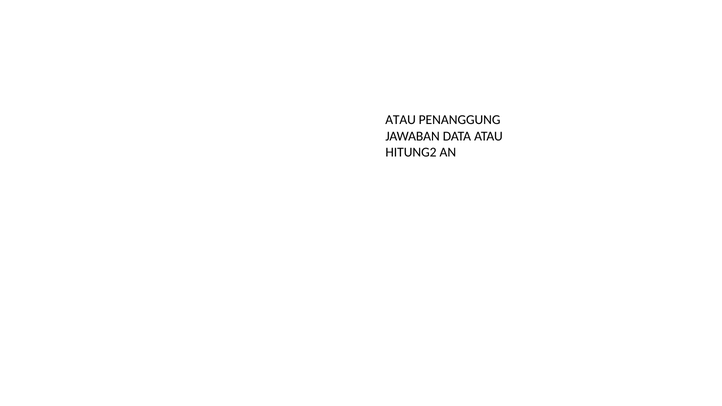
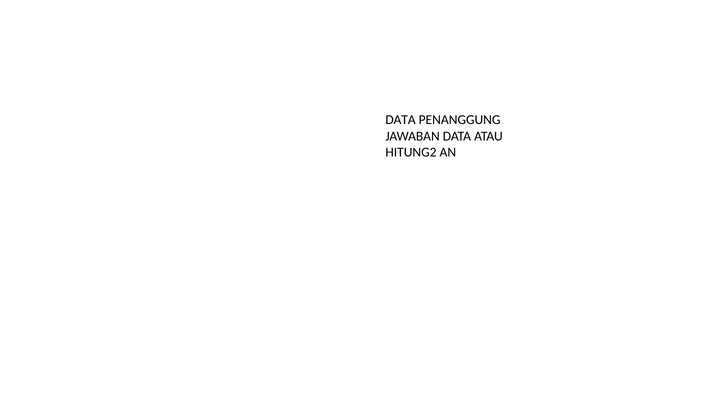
ATAU at (401, 120): ATAU -> DATA
